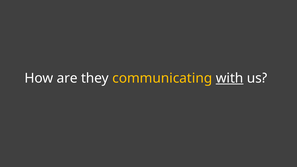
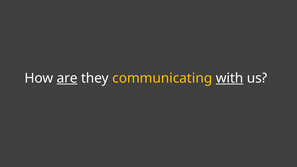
are underline: none -> present
